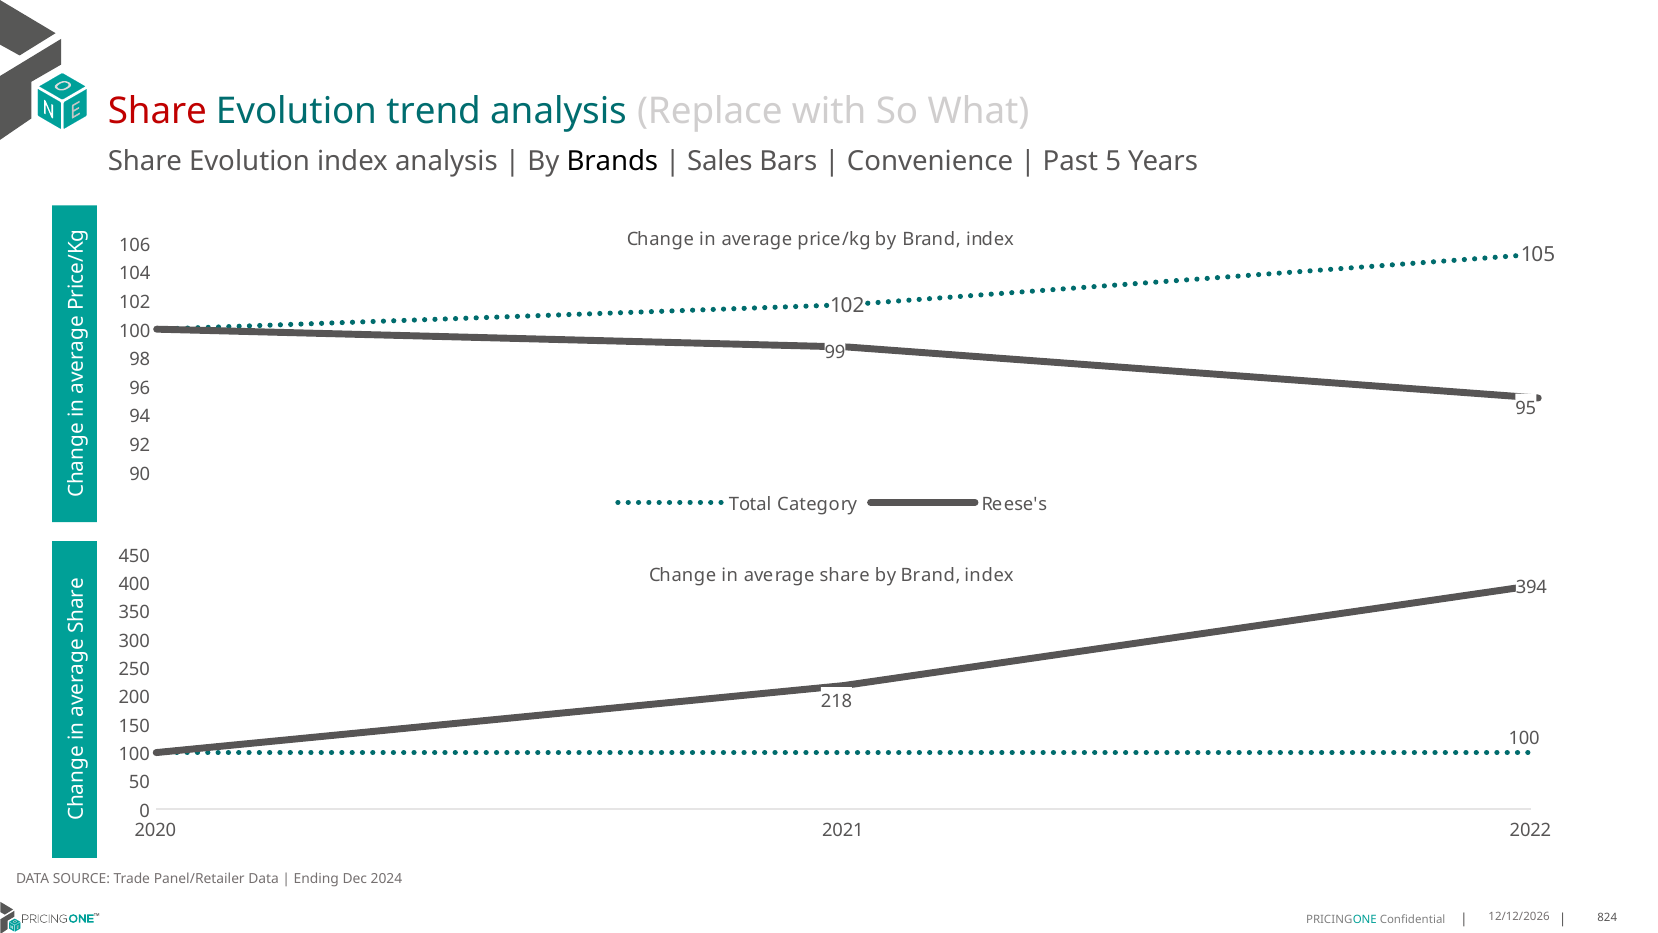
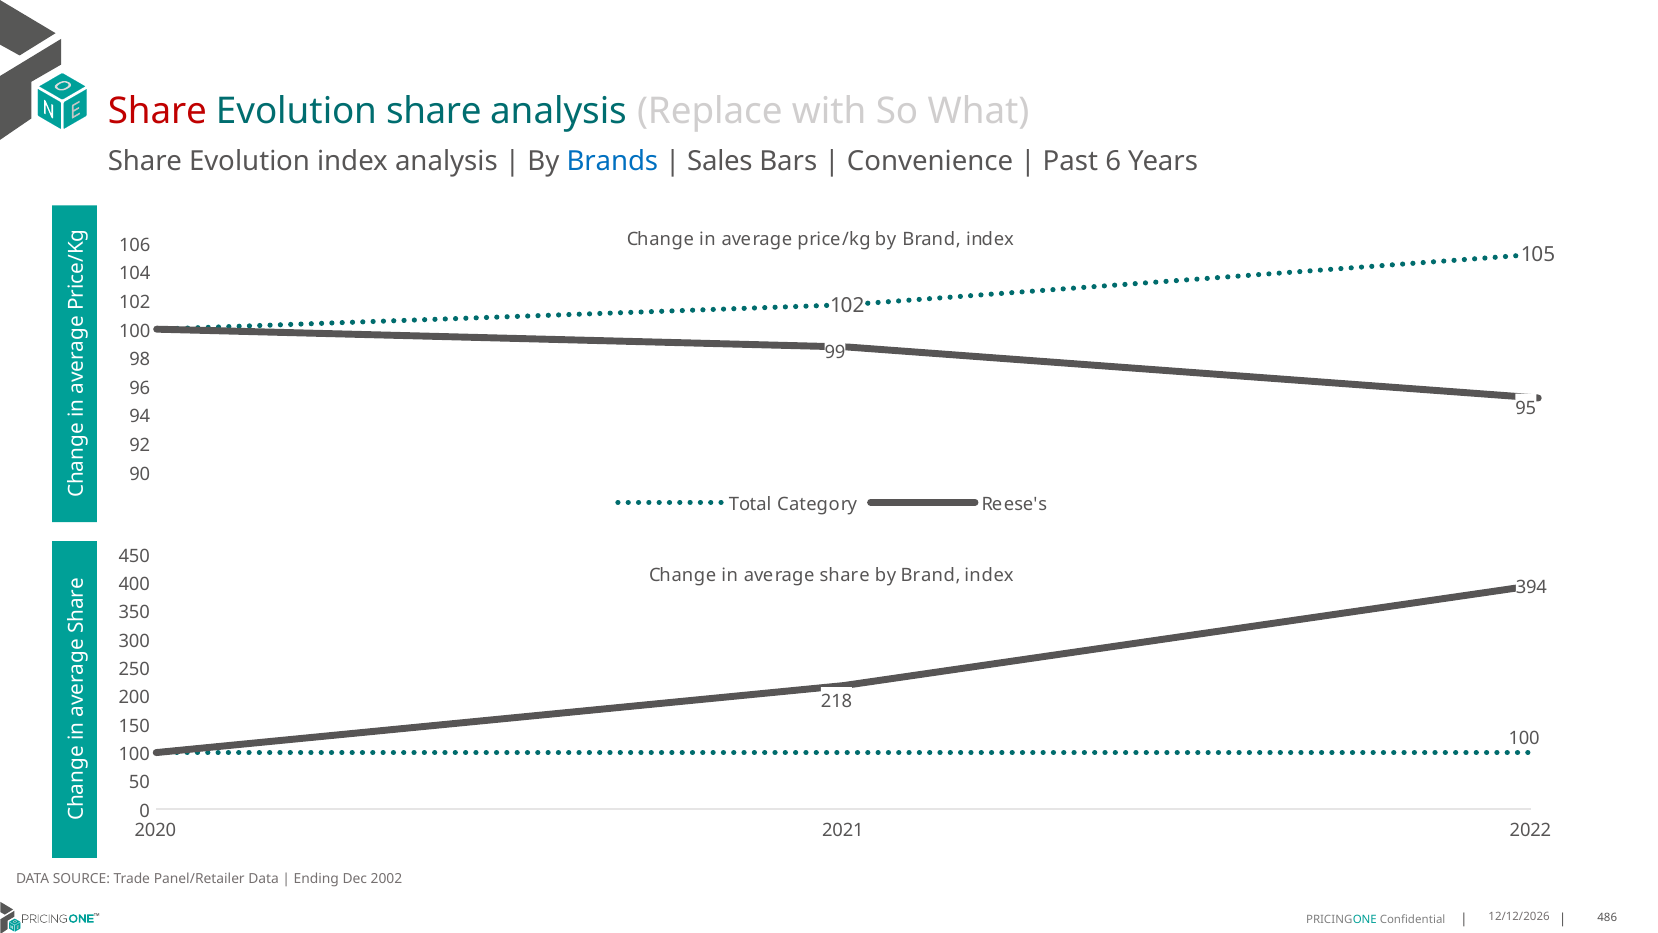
Evolution trend: trend -> share
Brands colour: black -> blue
5: 5 -> 6
2024: 2024 -> 2002
824: 824 -> 486
